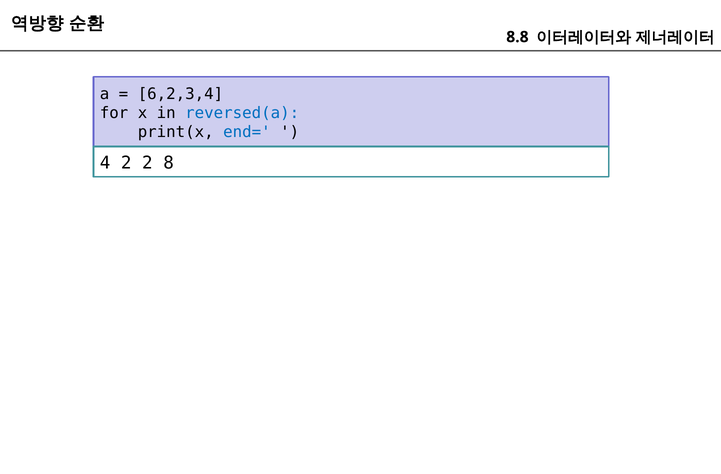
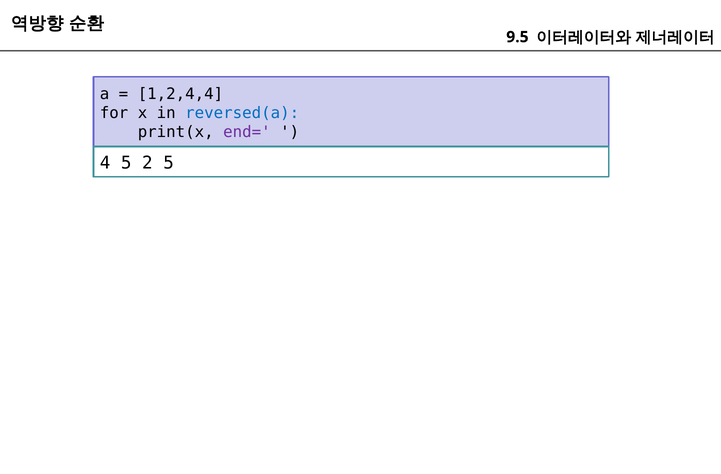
8.8: 8.8 -> 9.5
6,2,3,4: 6,2,3,4 -> 1,2,4,4
end= colour: blue -> purple
4 2: 2 -> 5
2 8: 8 -> 5
